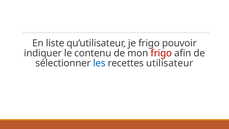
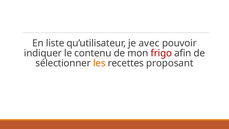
je frigo: frigo -> avec
les colour: blue -> orange
utilisateur: utilisateur -> proposant
